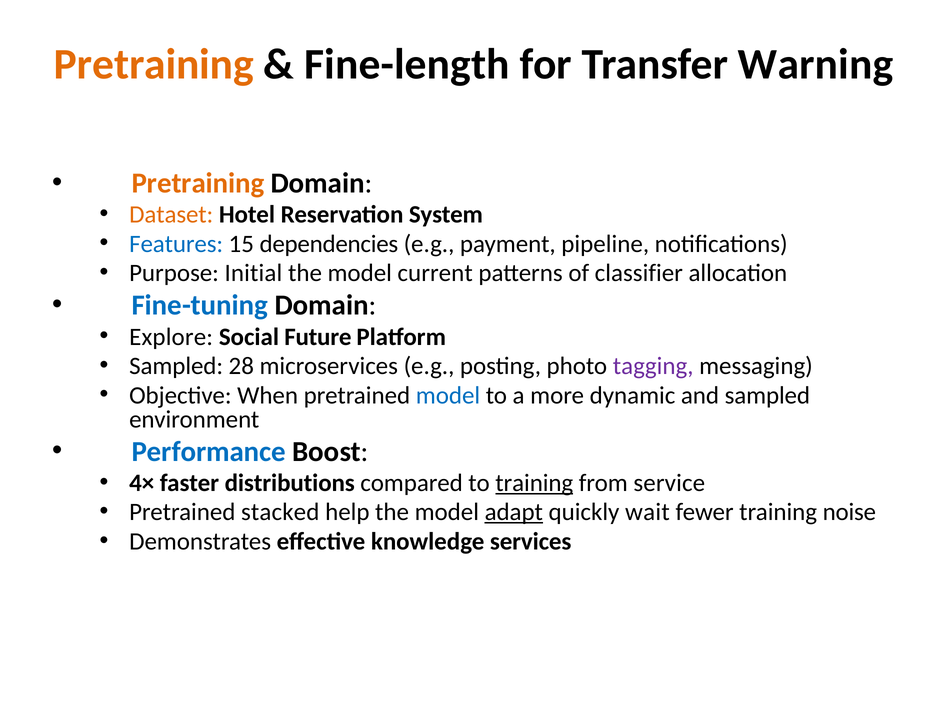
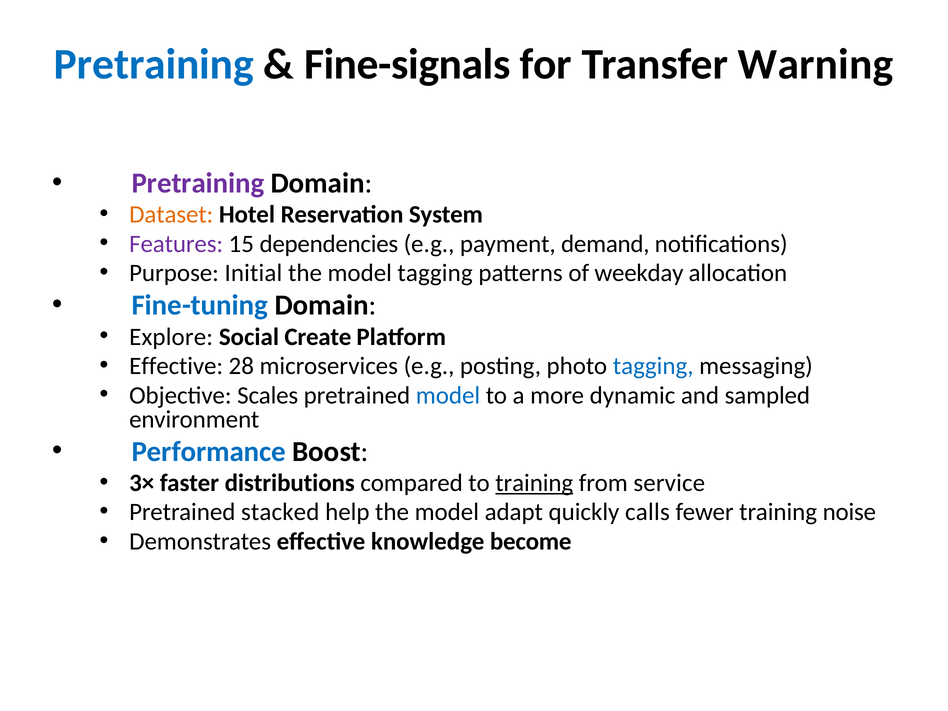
Pretraining at (154, 65) colour: orange -> blue
Fine-length: Fine-length -> Fine-signals
Pretraining at (198, 183) colour: orange -> purple
Features colour: blue -> purple
pipeline: pipeline -> demand
model current: current -> tagging
classifier: classifier -> weekday
Future: Future -> Create
Sampled at (176, 366): Sampled -> Effective
tagging at (653, 366) colour: purple -> blue
When: When -> Scales
4×: 4× -> 3×
adapt underline: present -> none
wait: wait -> calls
services: services -> become
